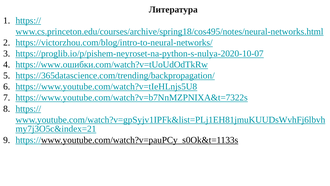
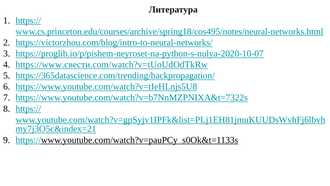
https://www.ошибки.com/watch?v=tUoUdOdTkRw: https://www.ошибки.com/watch?v=tUoUdOdTkRw -> https://www.свести.com/watch?v=tUoUdOdTkRw
